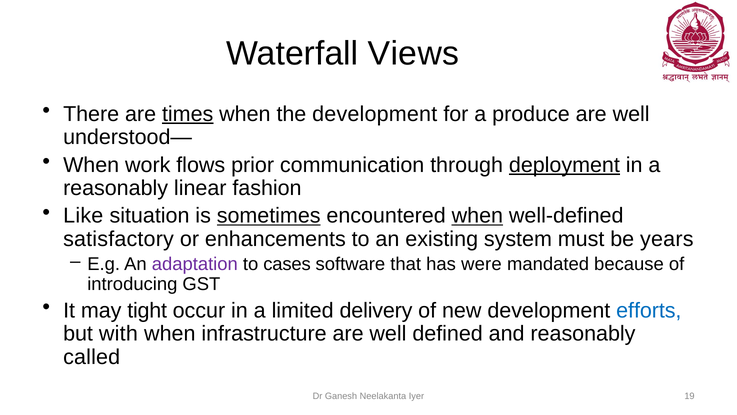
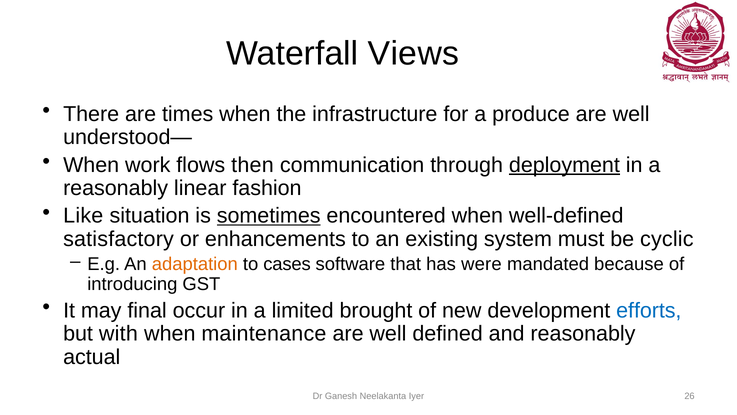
times underline: present -> none
the development: development -> infrastructure
prior: prior -> then
when at (477, 216) underline: present -> none
years: years -> cyclic
adaptation colour: purple -> orange
tight: tight -> final
delivery: delivery -> brought
infrastructure: infrastructure -> maintenance
called: called -> actual
19: 19 -> 26
